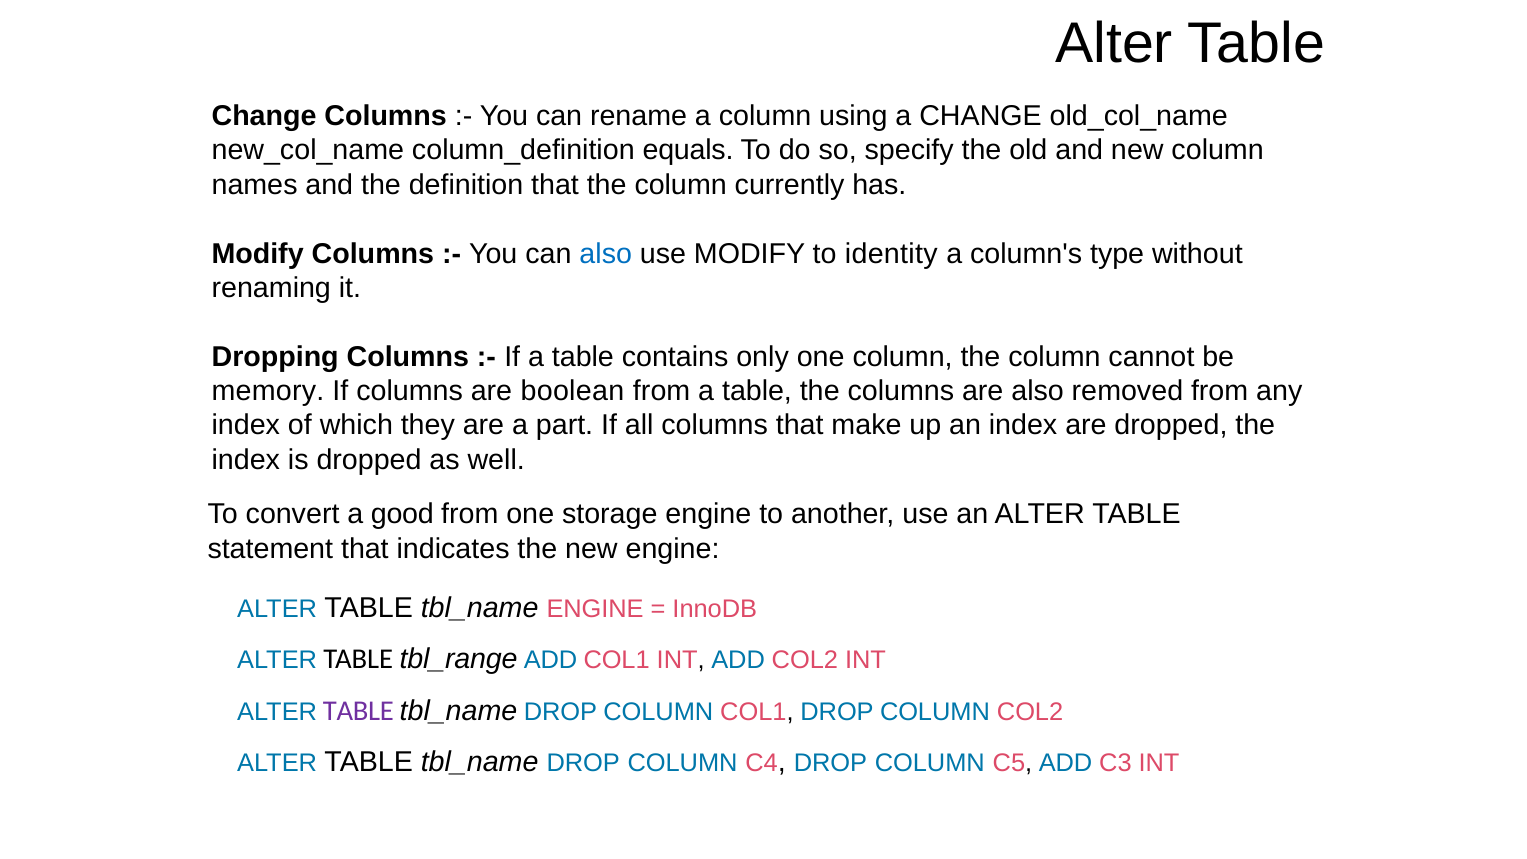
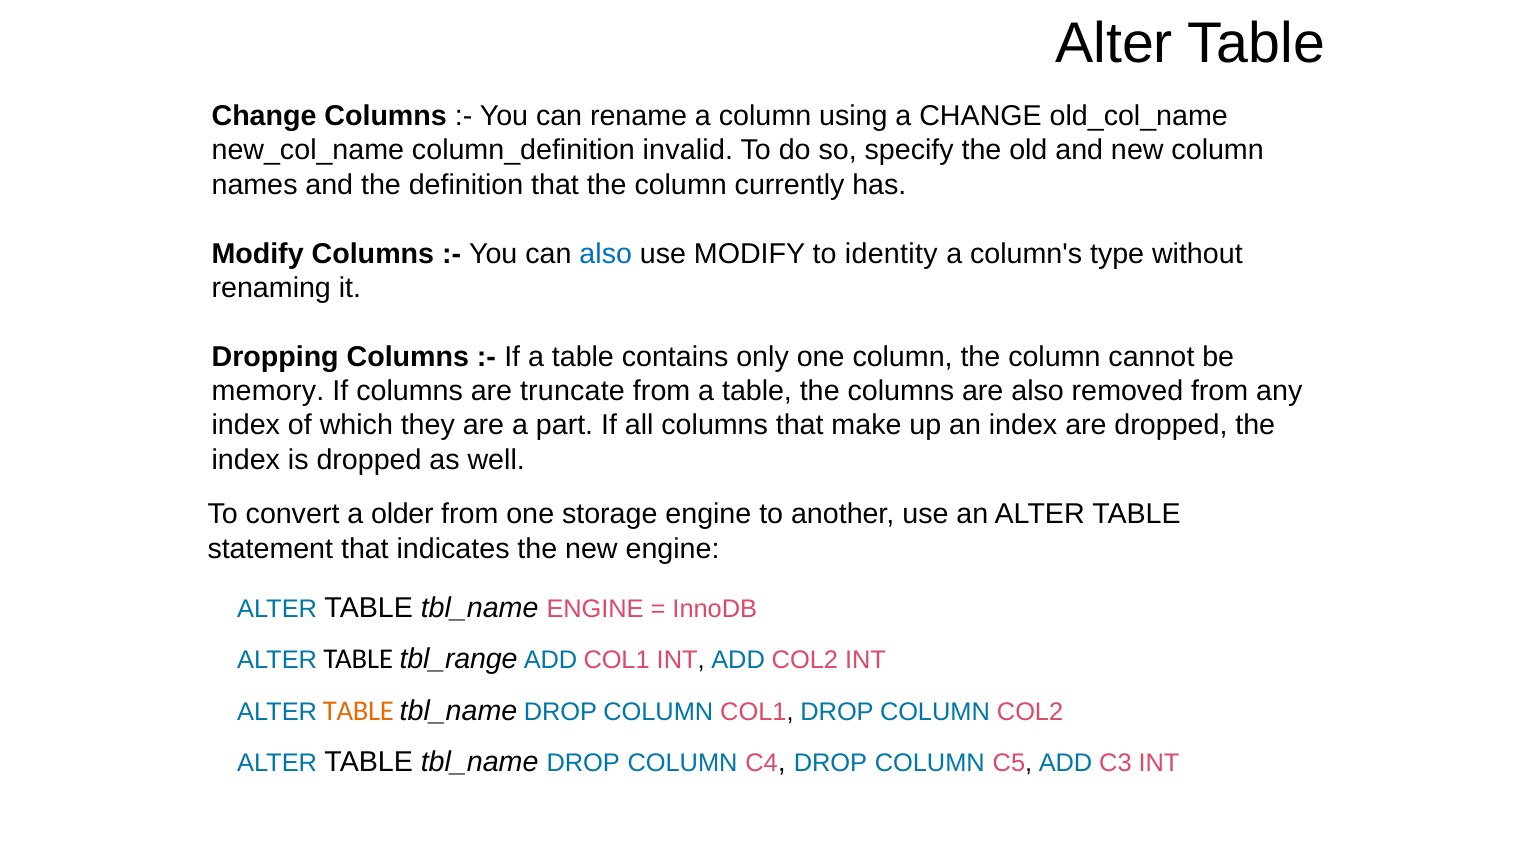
equals: equals -> invalid
boolean: boolean -> truncate
good: good -> older
TABLE at (358, 711) colour: purple -> orange
